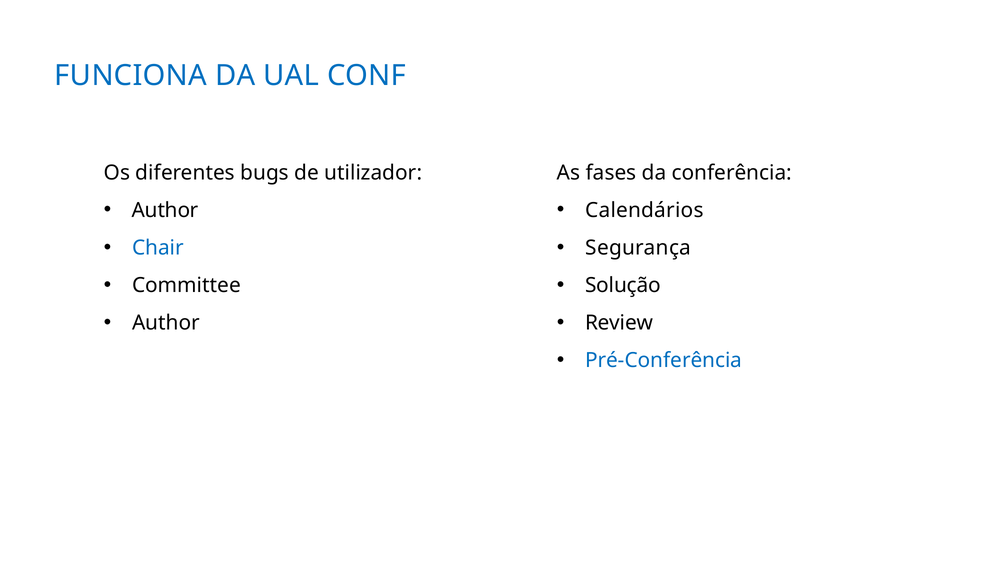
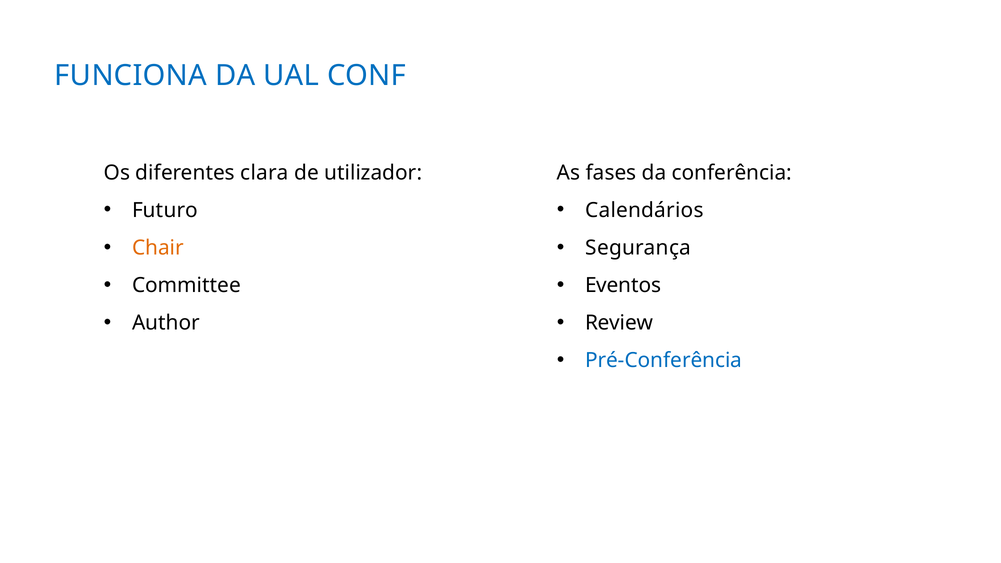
bugs: bugs -> clara
Author at (165, 210): Author -> Futuro
Chair colour: blue -> orange
Solução: Solução -> Eventos
